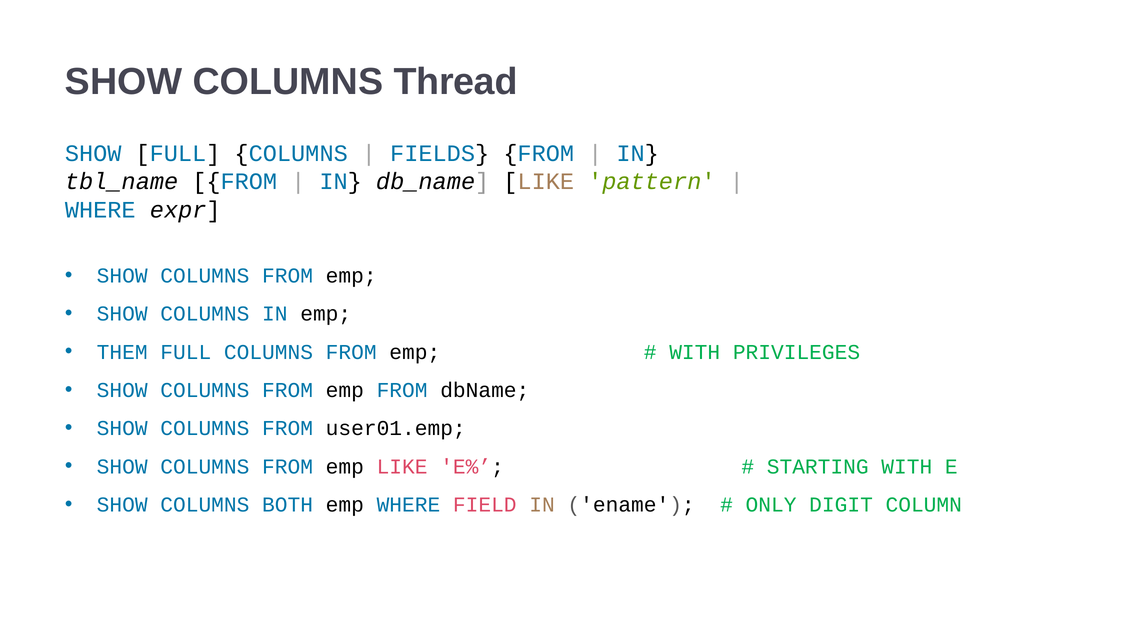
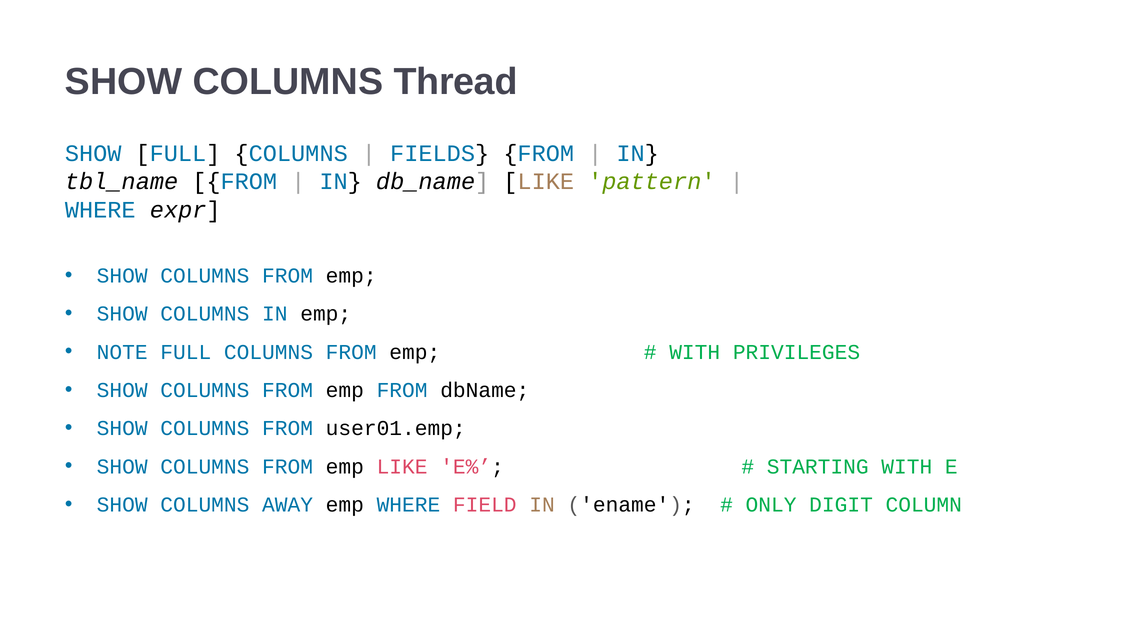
THEM: THEM -> NOTE
BOTH: BOTH -> AWAY
